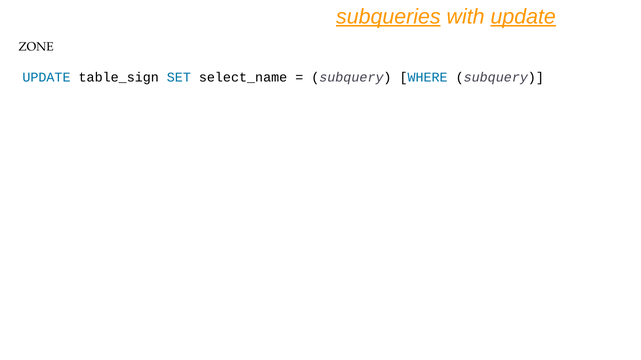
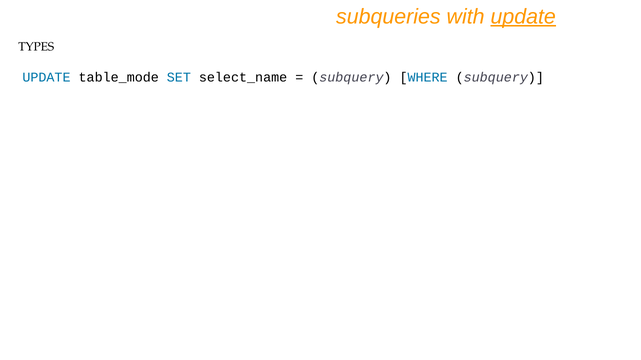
subqueries underline: present -> none
ZONE: ZONE -> TYPES
table_sign: table_sign -> table_mode
